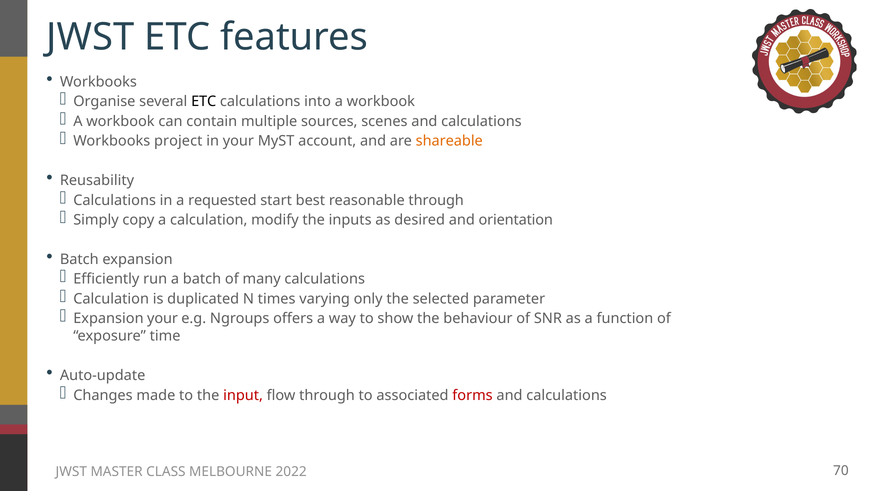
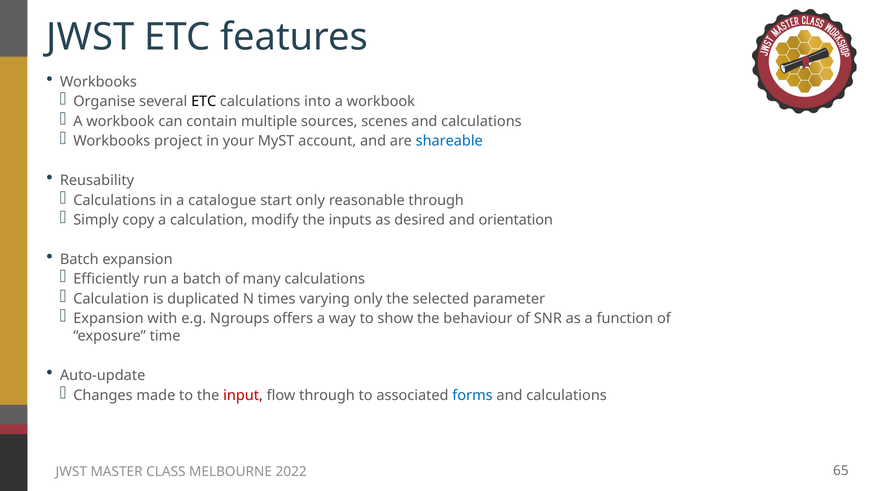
shareable colour: orange -> blue
requested: requested -> catalogue
start best: best -> only
Expansion your: your -> with
forms colour: red -> blue
70: 70 -> 65
